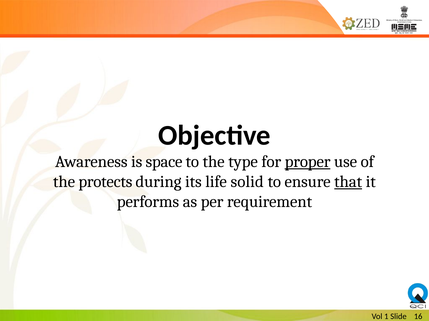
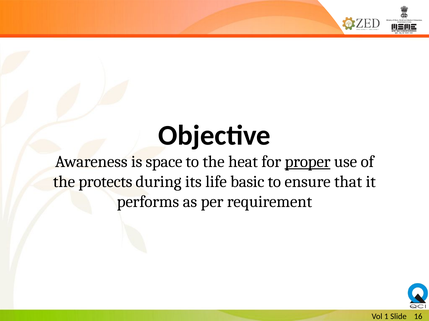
type: type -> heat
solid: solid -> basic
that underline: present -> none
